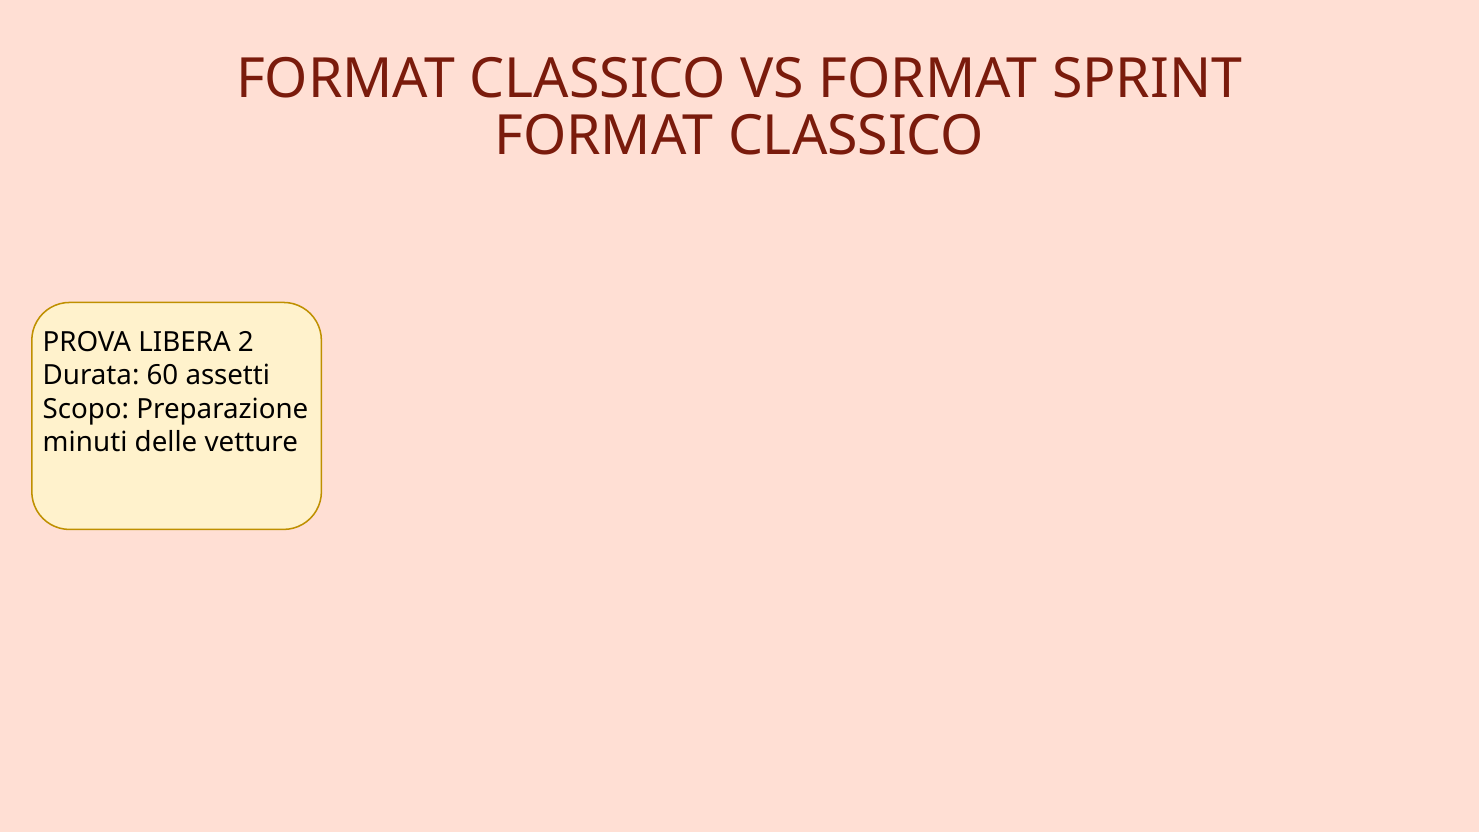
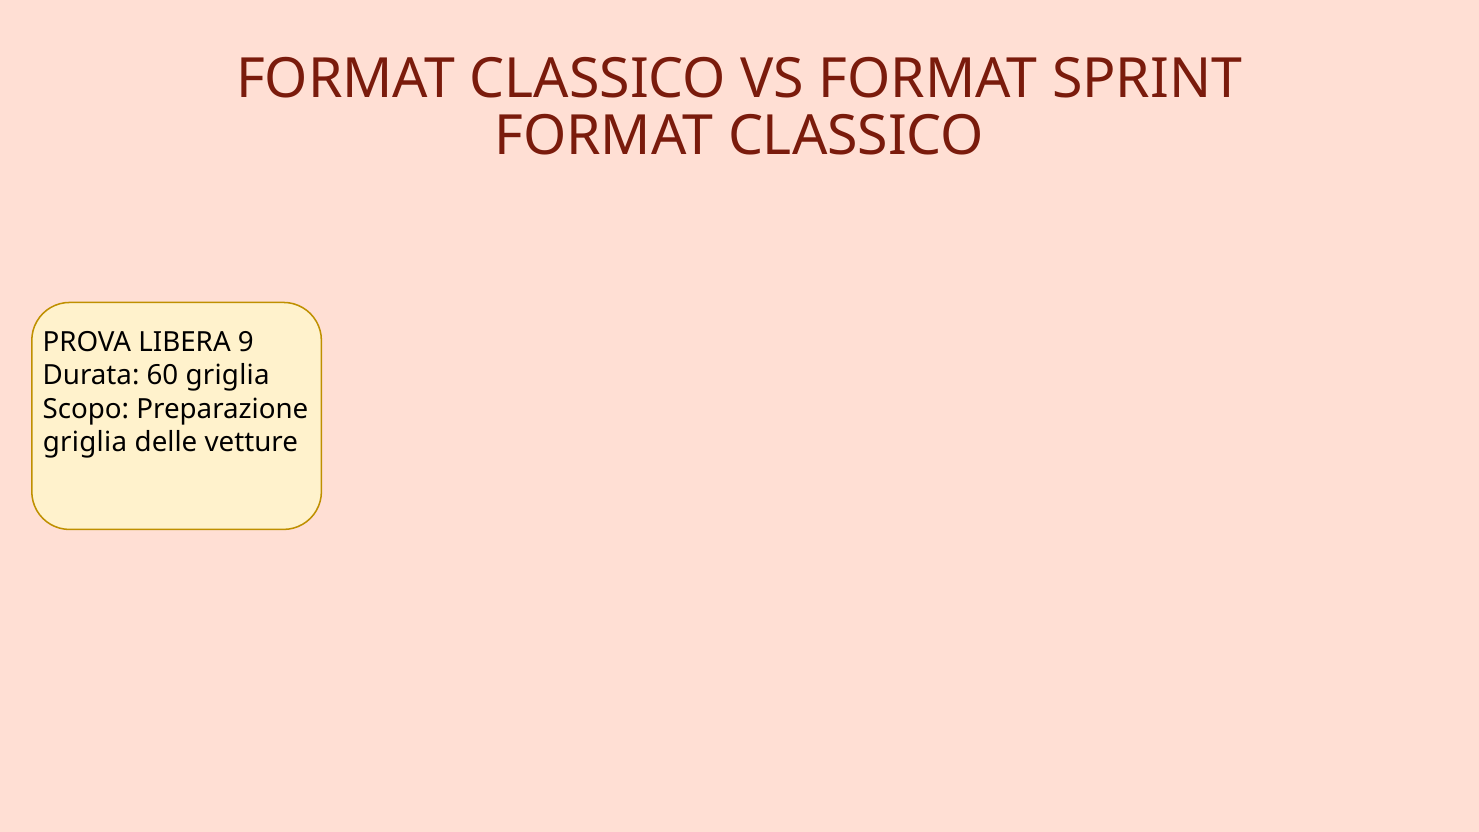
2 at (246, 342): 2 -> 9
60 assetti: assetti -> griglia
minuti at (85, 442): minuti -> griglia
